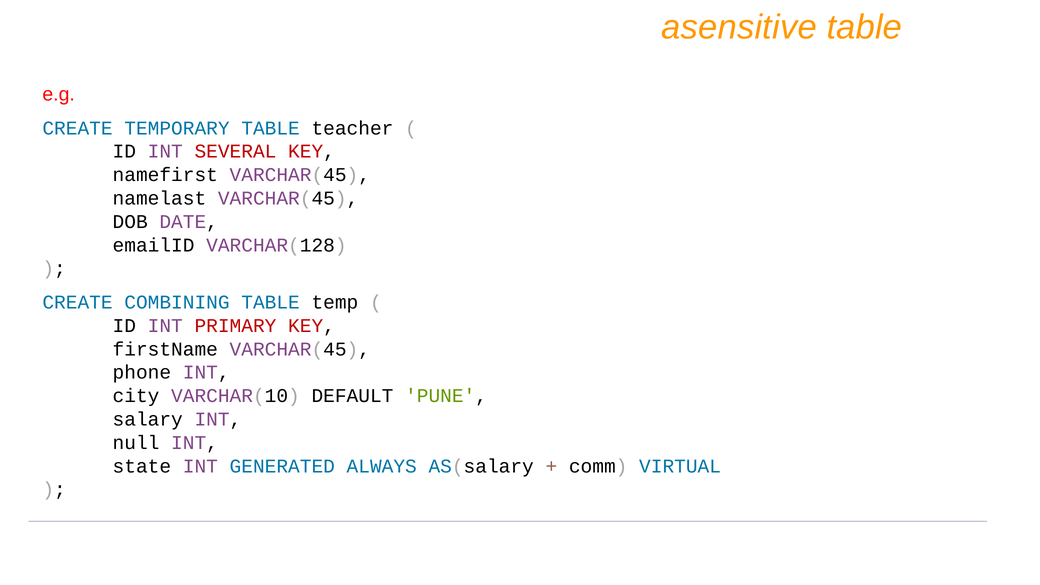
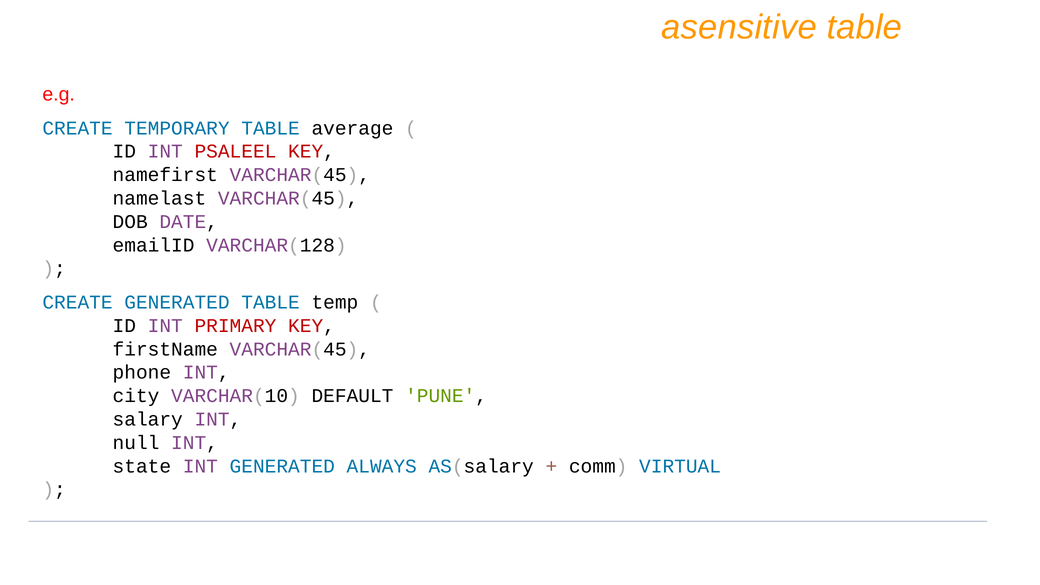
teacher: teacher -> average
SEVERAL: SEVERAL -> PSALEEL
CREATE COMBINING: COMBINING -> GENERATED
